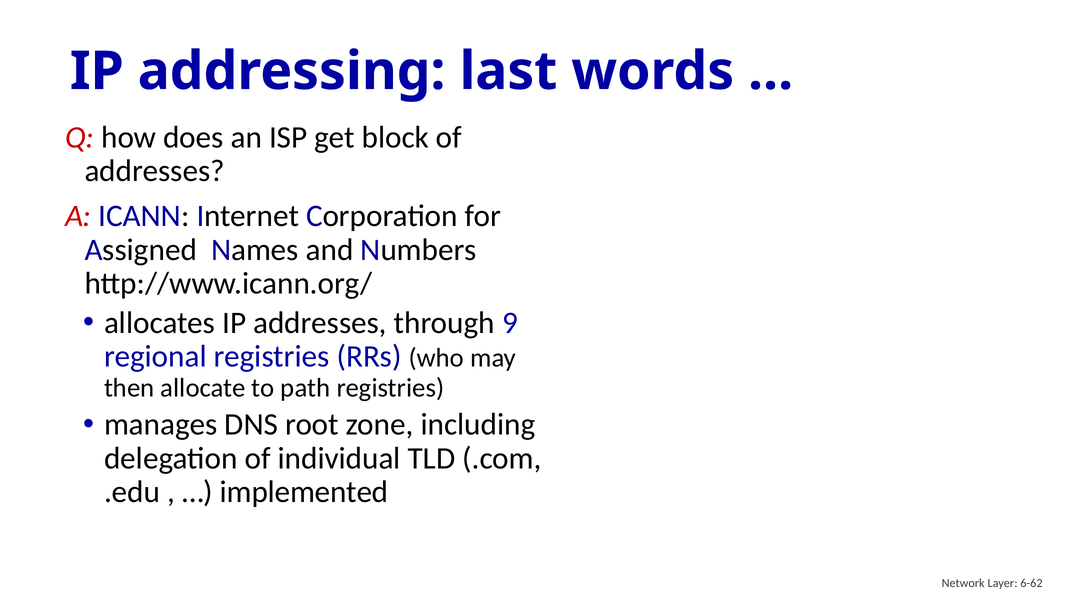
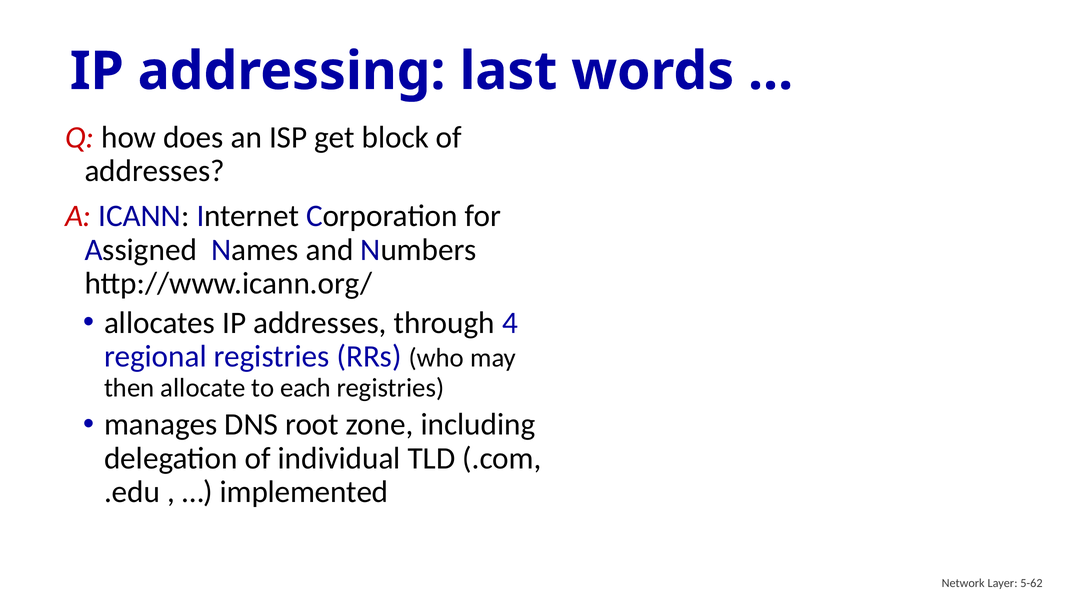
9: 9 -> 4
path: path -> each
6-62: 6-62 -> 5-62
